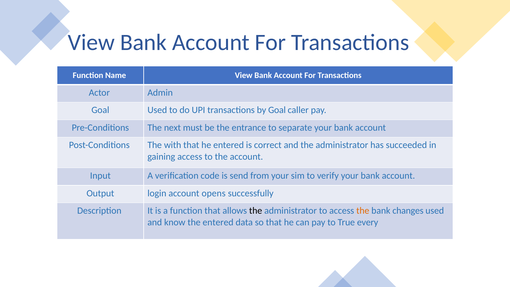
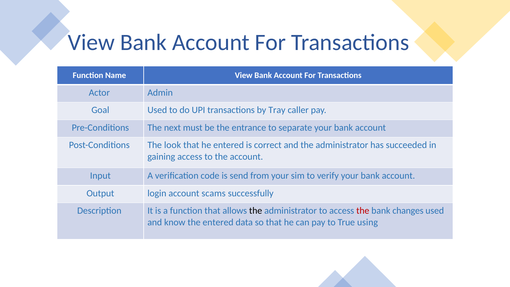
by Goal: Goal -> Tray
with: with -> look
opens: opens -> scams
the at (363, 211) colour: orange -> red
every: every -> using
